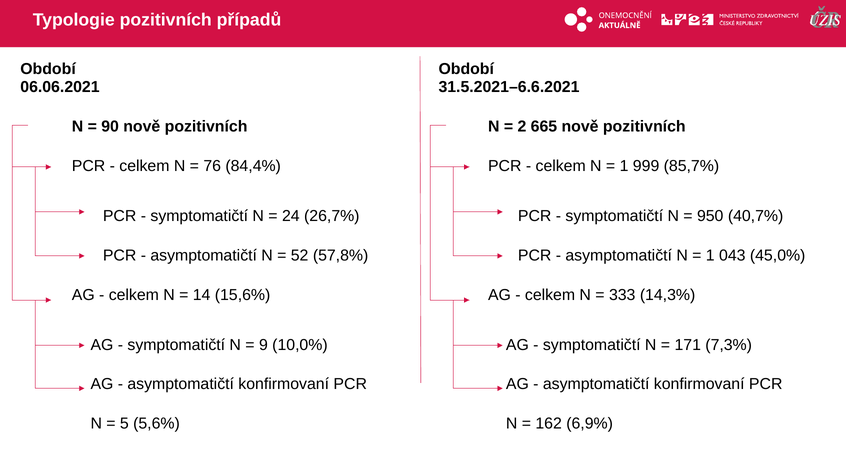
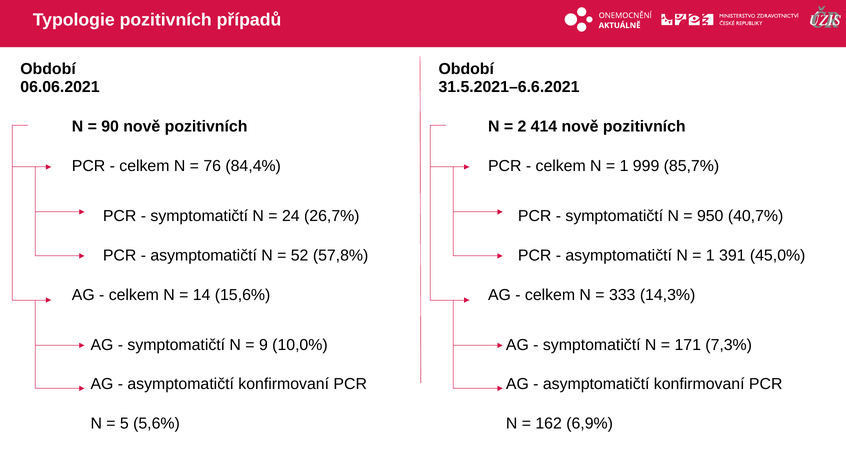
665: 665 -> 414
043: 043 -> 391
